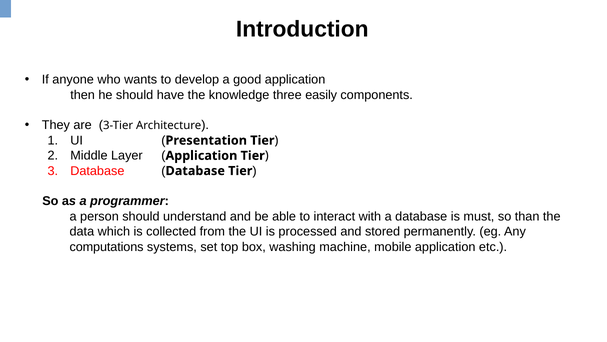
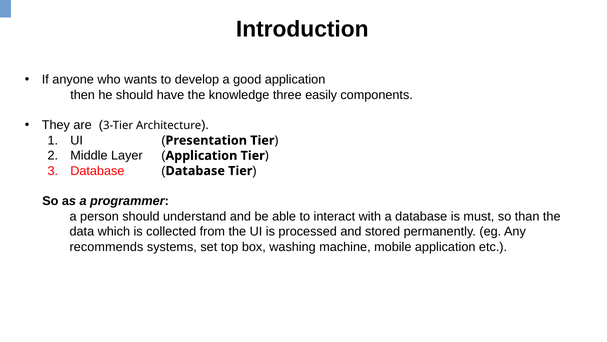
computations: computations -> recommends
